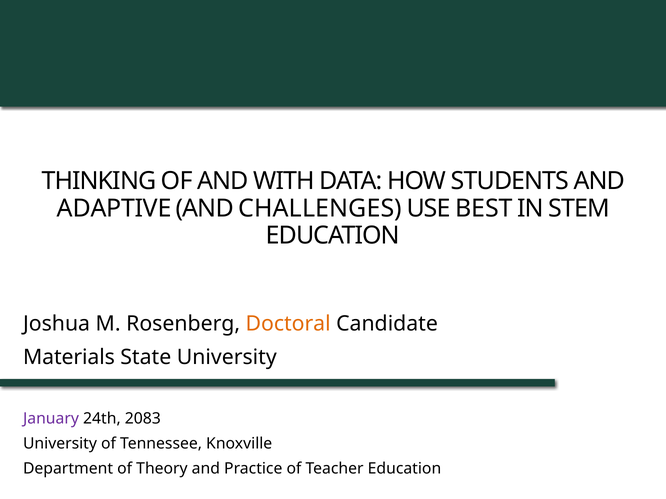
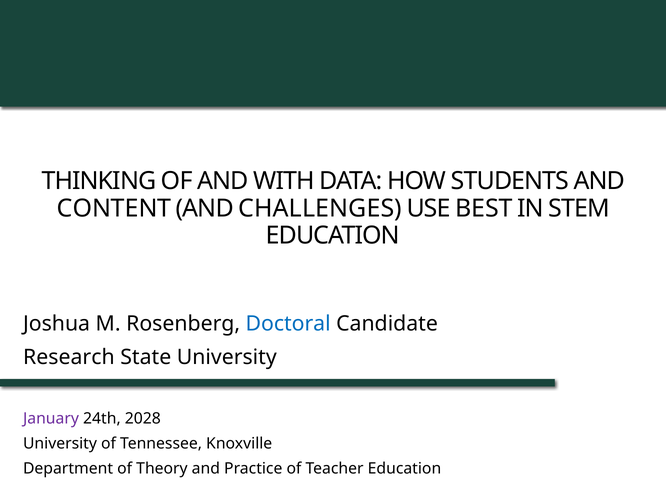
ADAPTIVE: ADAPTIVE -> CONTENT
Doctoral colour: orange -> blue
Materials: Materials -> Research
2083: 2083 -> 2028
